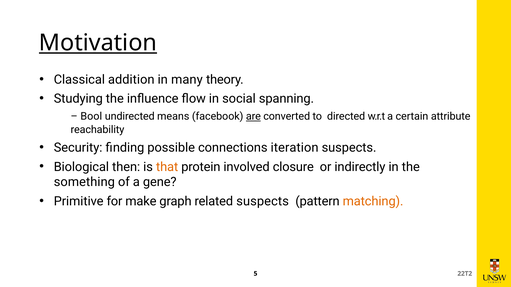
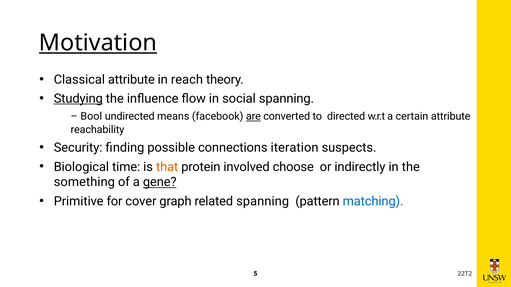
Classical addition: addition -> attribute
many: many -> reach
Studying underline: none -> present
then: then -> time
closure: closure -> choose
gene underline: none -> present
make: make -> cover
related suspects: suspects -> spanning
matching colour: orange -> blue
